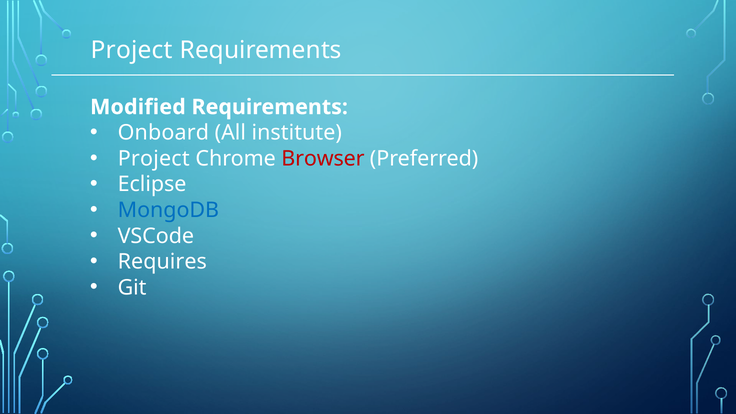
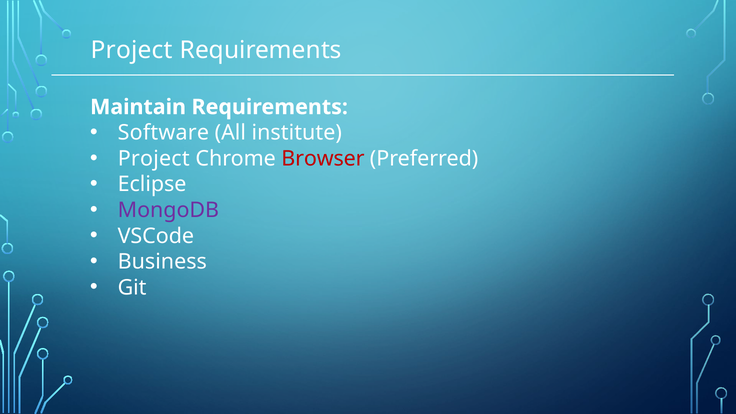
Modified: Modified -> Maintain
Onboard: Onboard -> Software
MongoDB colour: blue -> purple
Requires: Requires -> Business
